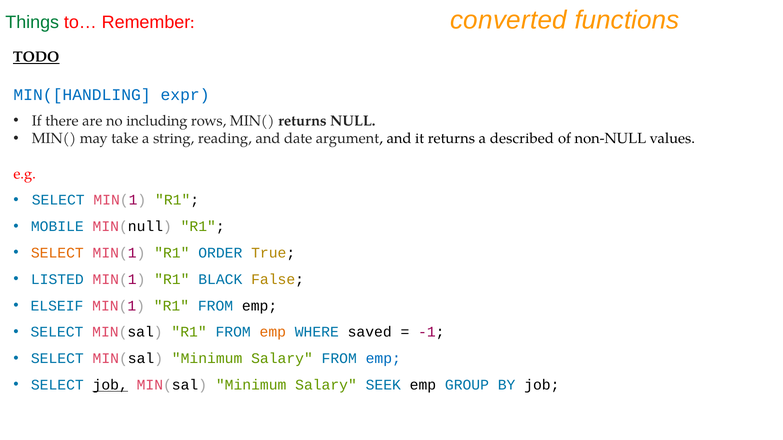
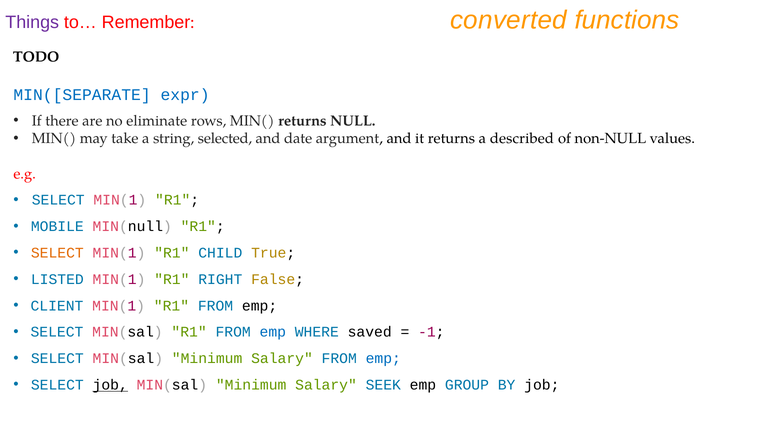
Things colour: green -> purple
TODO underline: present -> none
MIN([HANDLING: MIN([HANDLING -> MIN([SEPARATE
including: including -> eliminate
reading: reading -> selected
ORDER: ORDER -> CHILD
BLACK: BLACK -> RIGHT
ELSEIF: ELSEIF -> CLIENT
emp at (273, 332) colour: orange -> blue
